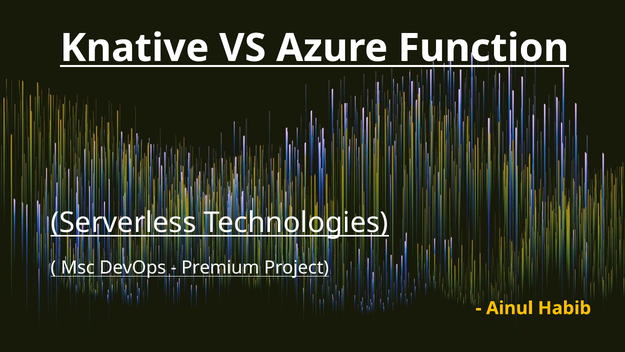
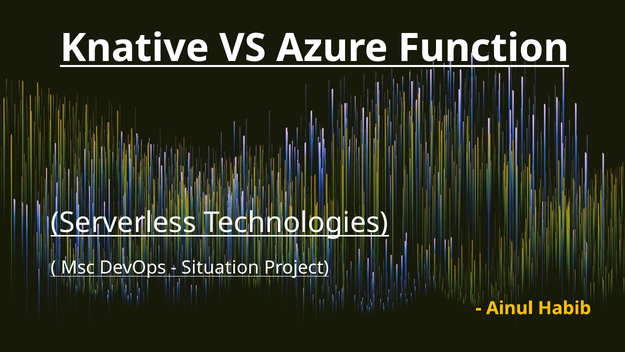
Premium: Premium -> Situation
